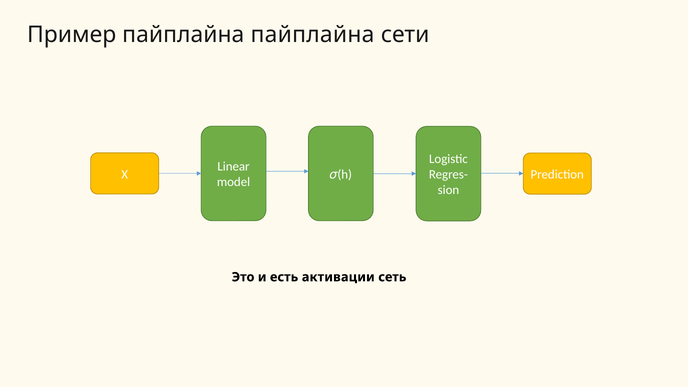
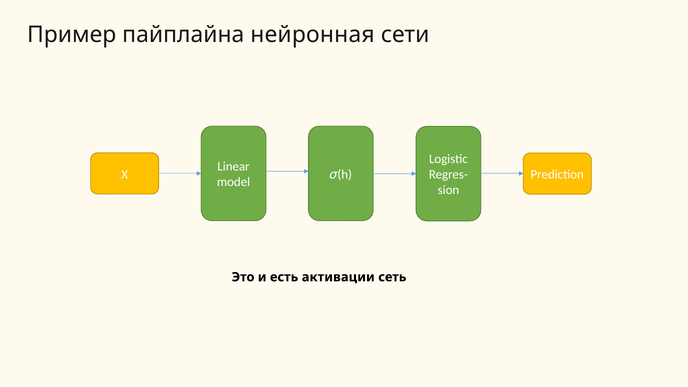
пайплайна пайплайна: пайплайна -> нейронная
